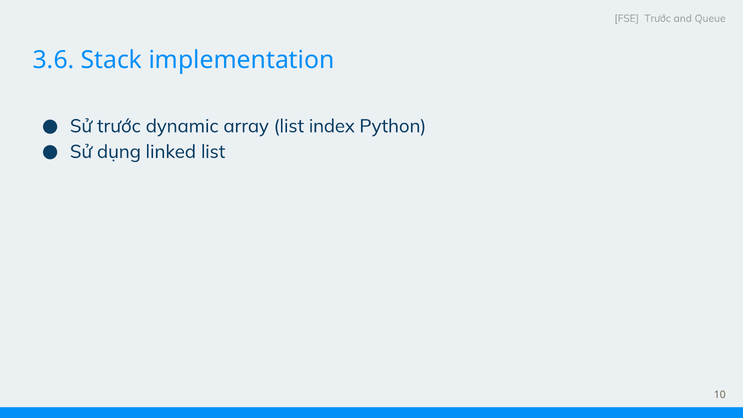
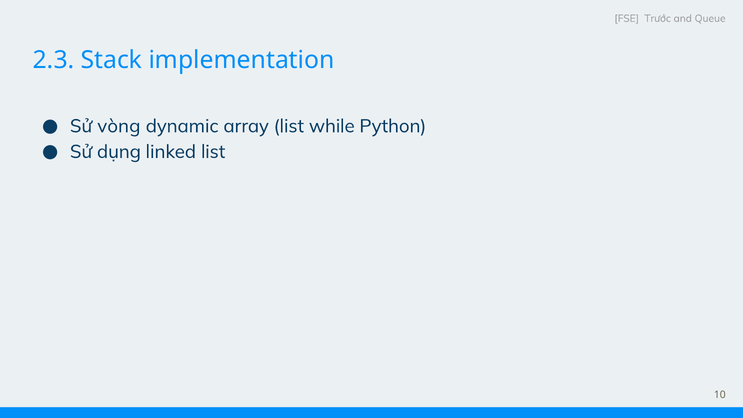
3.6: 3.6 -> 2.3
Sử trước: trước -> vòng
index: index -> while
